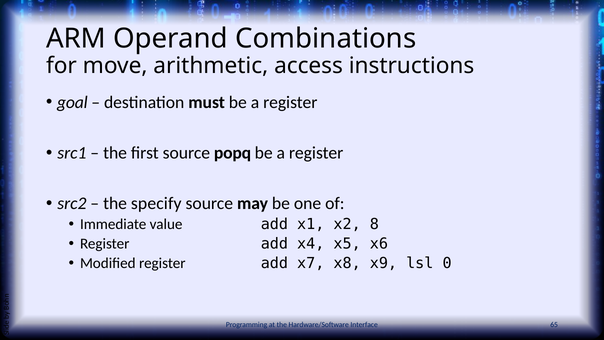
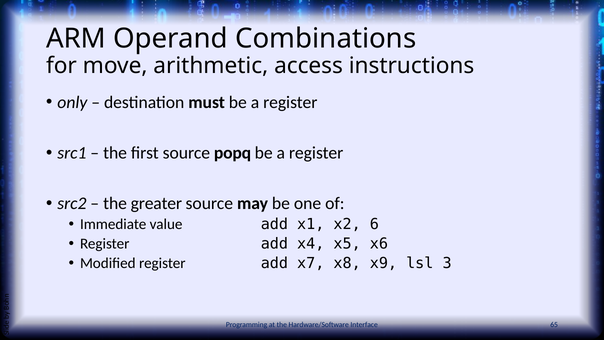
goal: goal -> only
specify: specify -> greater
8: 8 -> 6
0: 0 -> 3
